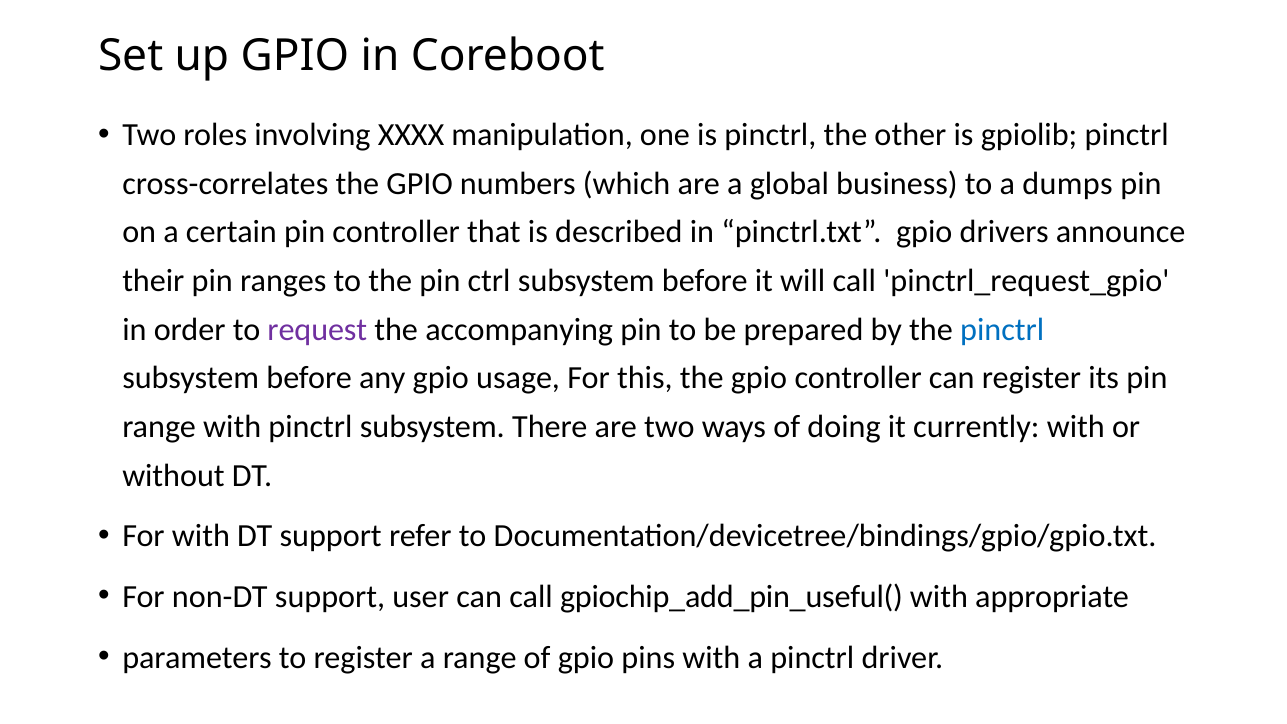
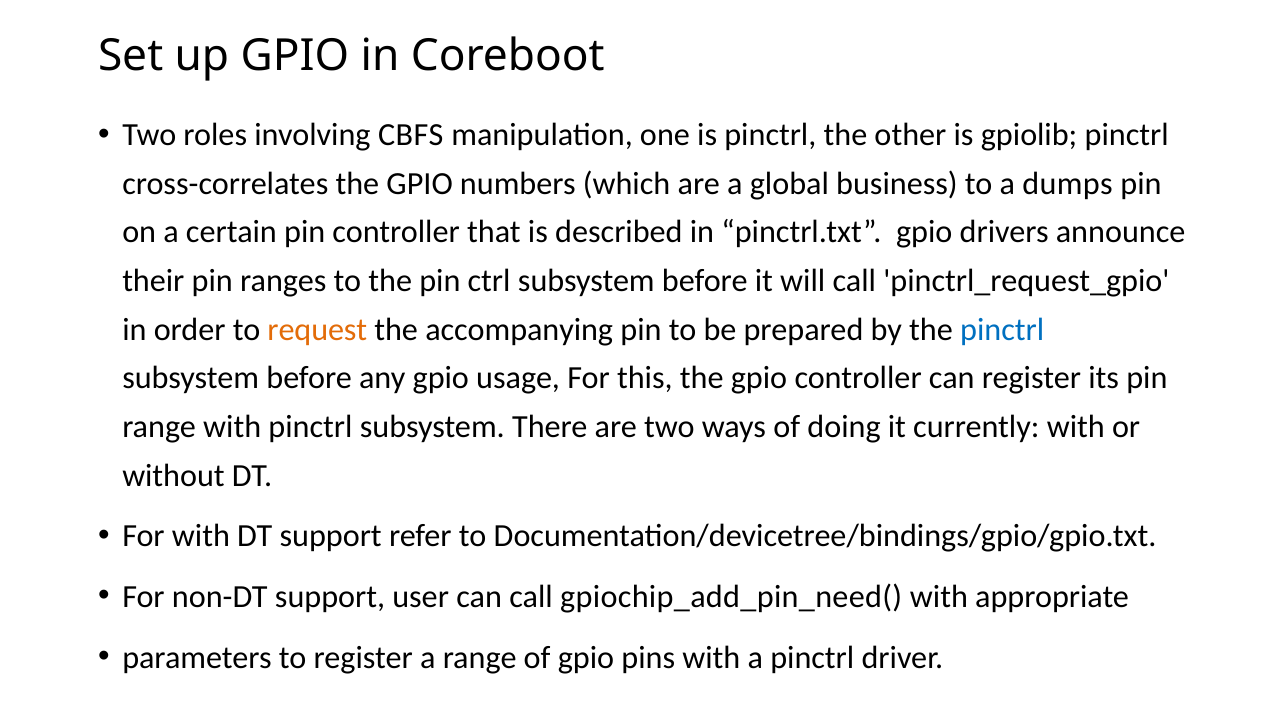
XXXX: XXXX -> CBFS
request colour: purple -> orange
gpiochip_add_pin_useful(: gpiochip_add_pin_useful( -> gpiochip_add_pin_need(
